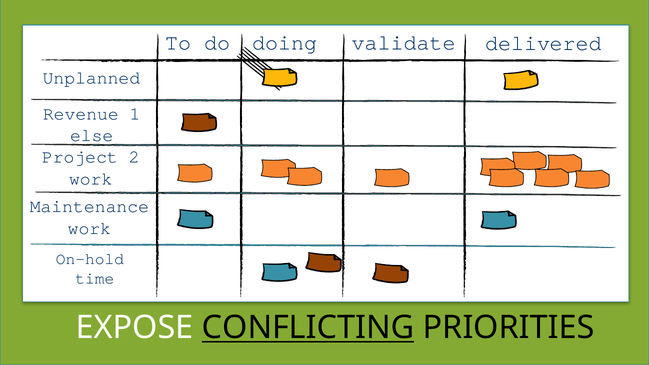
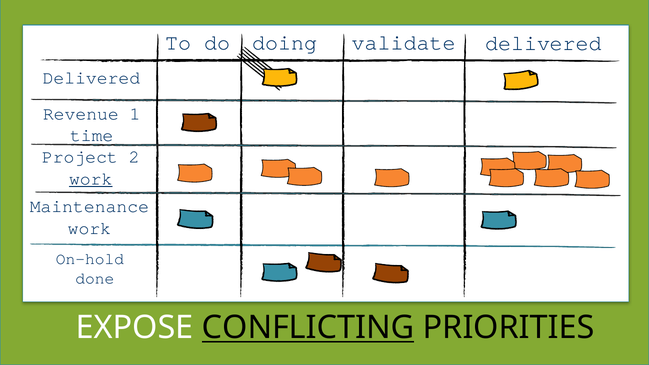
Unplanned at (91, 78): Unplanned -> Delivered
else: else -> time
work at (91, 179) underline: none -> present
time: time -> done
